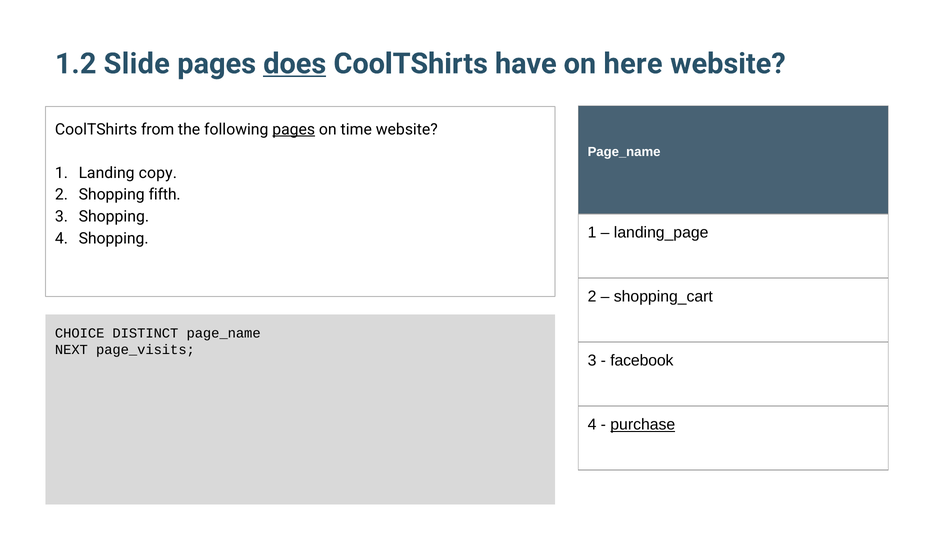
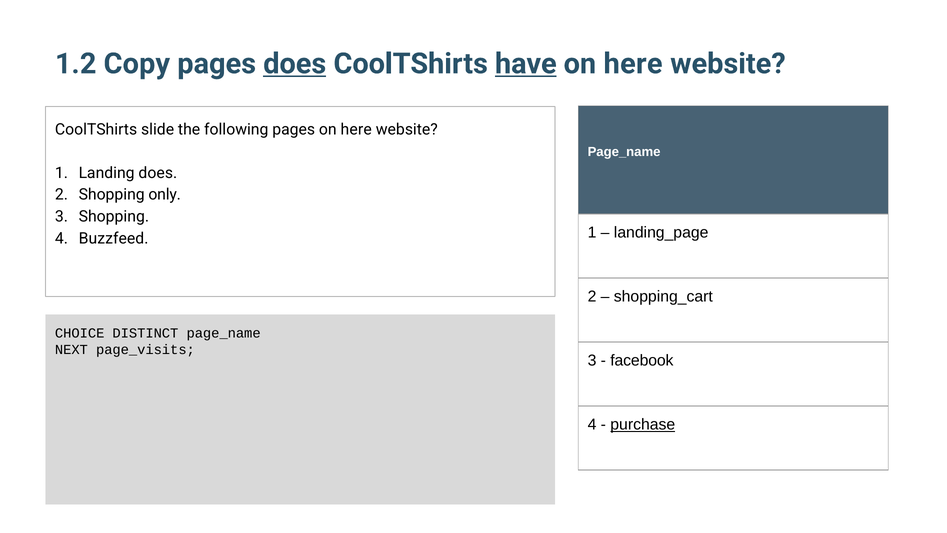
Slide: Slide -> Copy
have underline: none -> present
from: from -> slide
pages at (294, 129) underline: present -> none
time at (356, 129): time -> here
Landing copy: copy -> does
fifth: fifth -> only
4 Shopping: Shopping -> Buzzfeed
